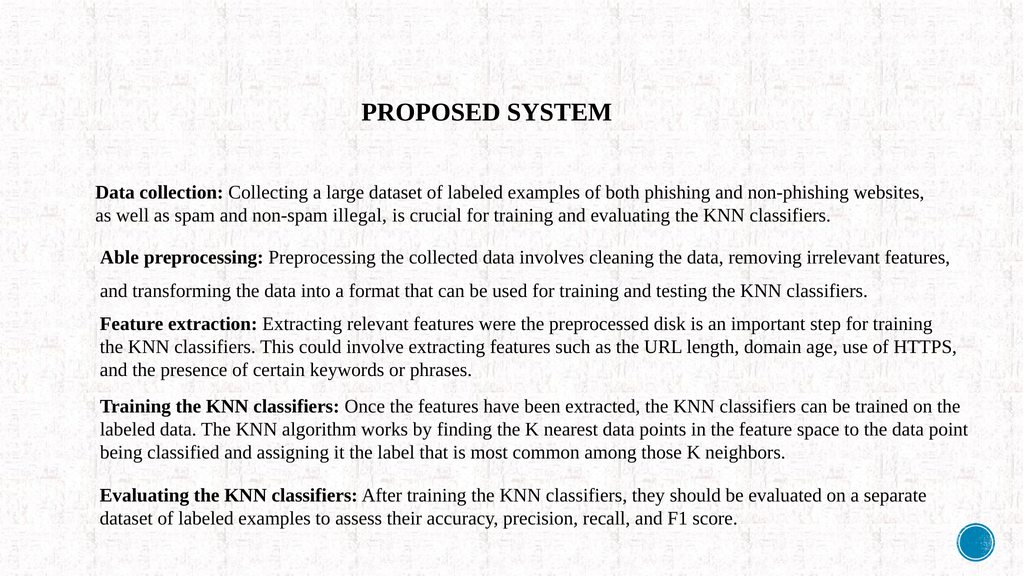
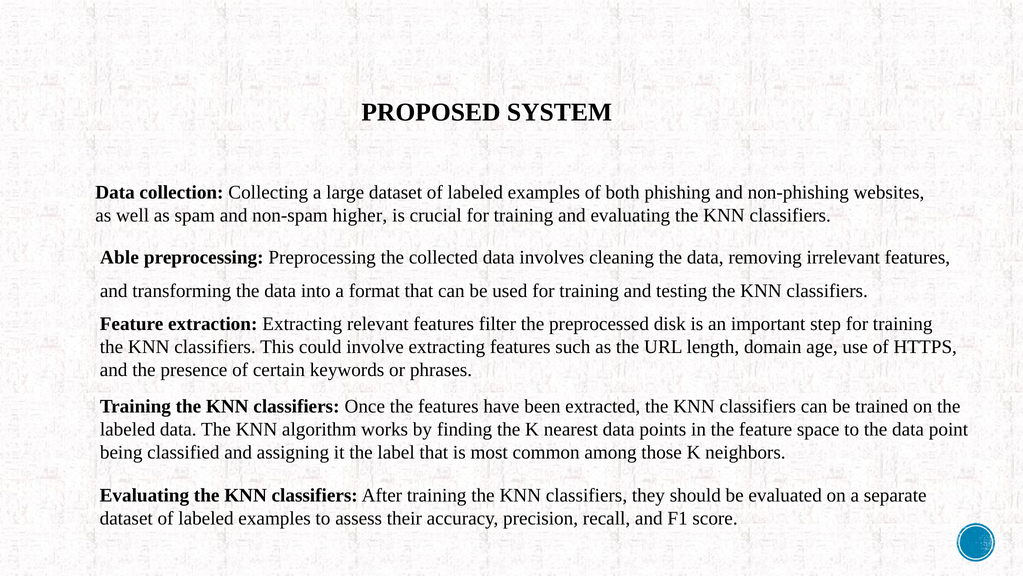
illegal: illegal -> higher
were: were -> filter
